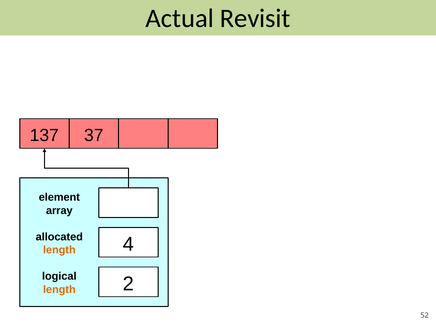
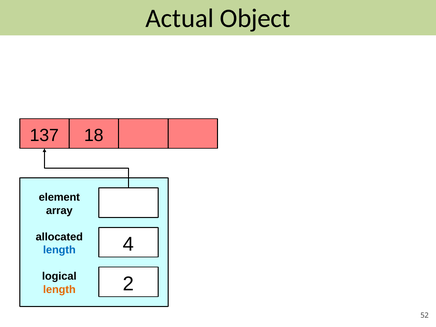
Revisit: Revisit -> Object
37: 37 -> 18
length at (59, 250) colour: orange -> blue
